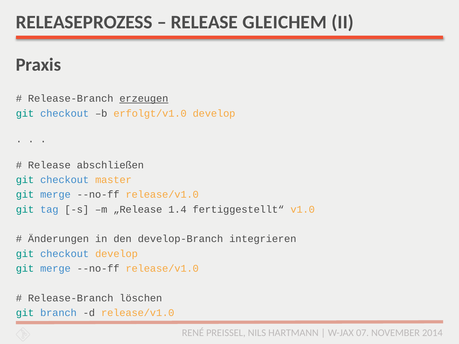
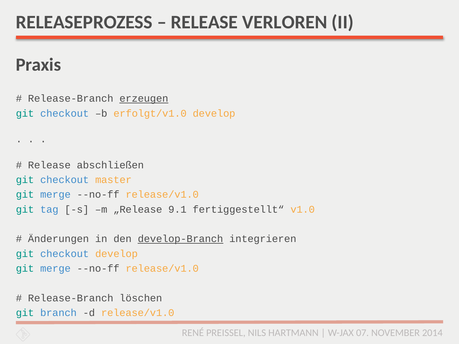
GLEICHEM: GLEICHEM -> VERLOREN
1.4: 1.4 -> 9.1
develop-Branch underline: none -> present
